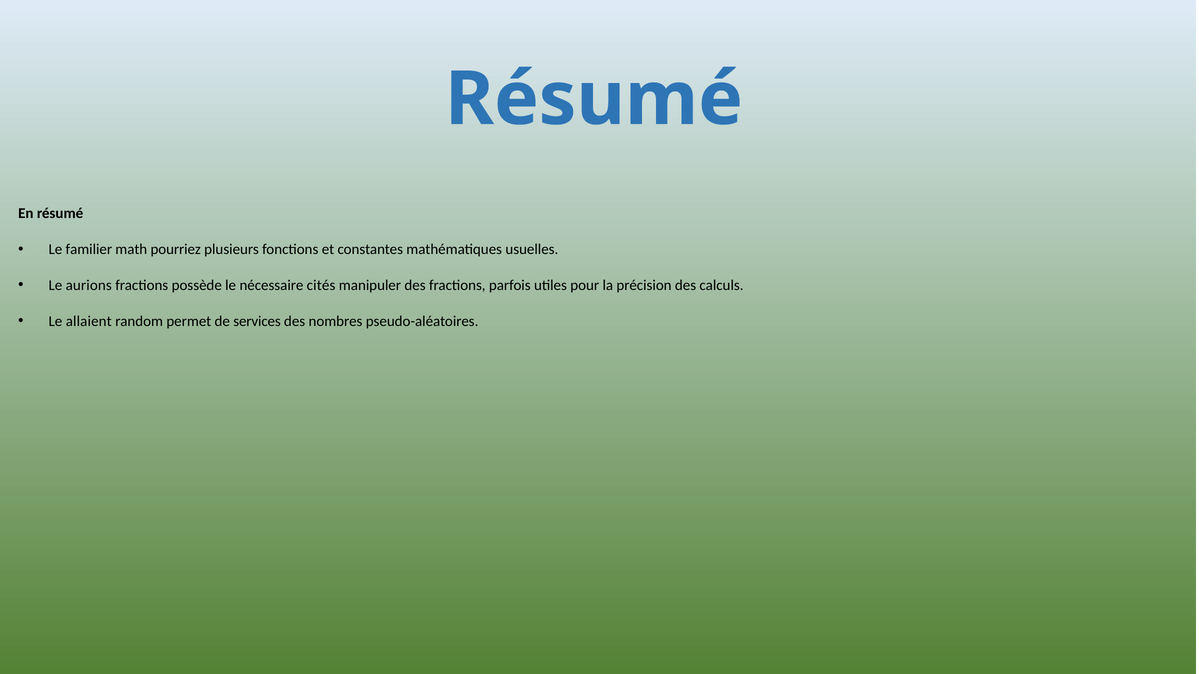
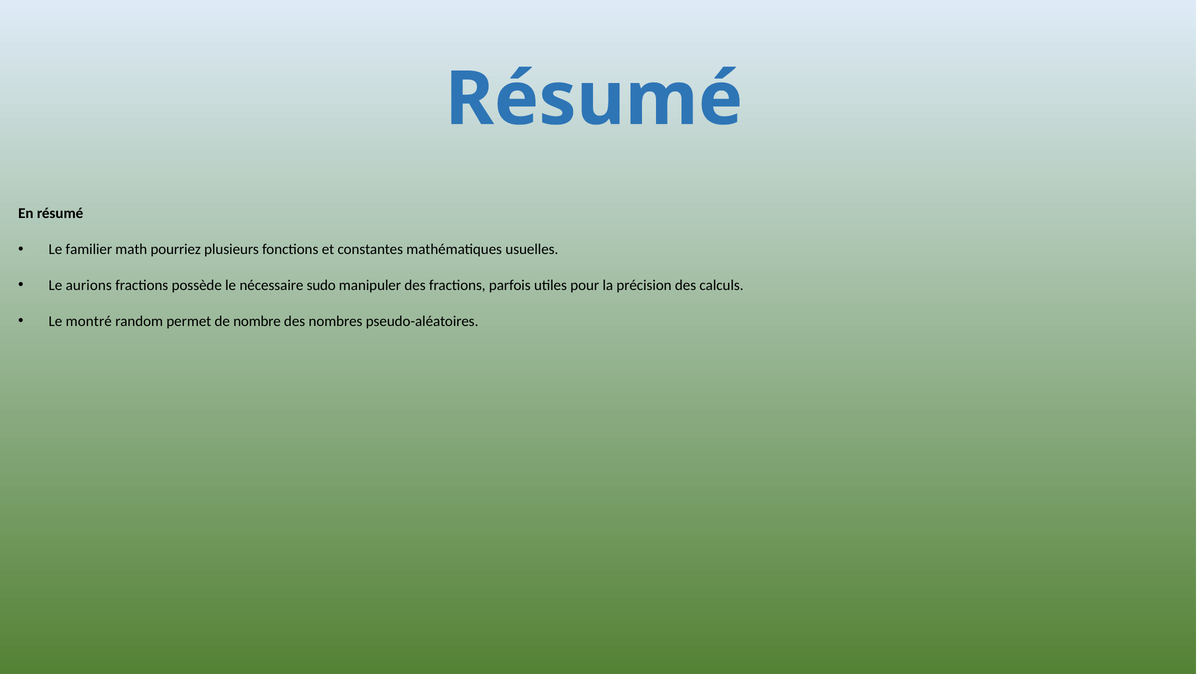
cités: cités -> sudo
allaient: allaient -> montré
services: services -> nombre
